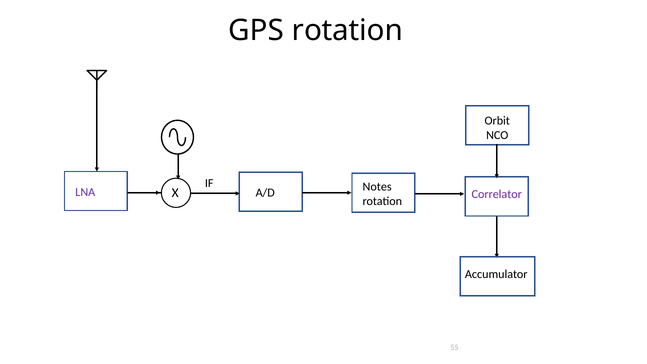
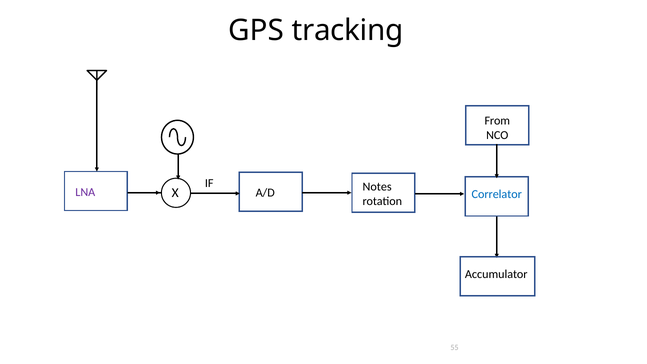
GPS rotation: rotation -> tracking
Orbit: Orbit -> From
Correlator colour: purple -> blue
